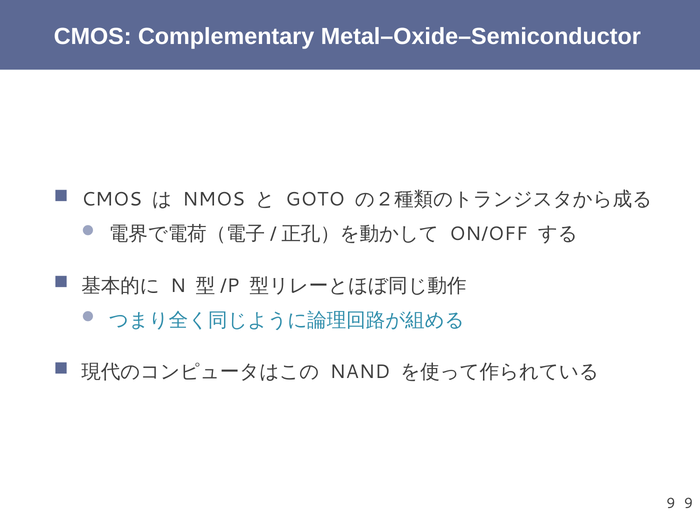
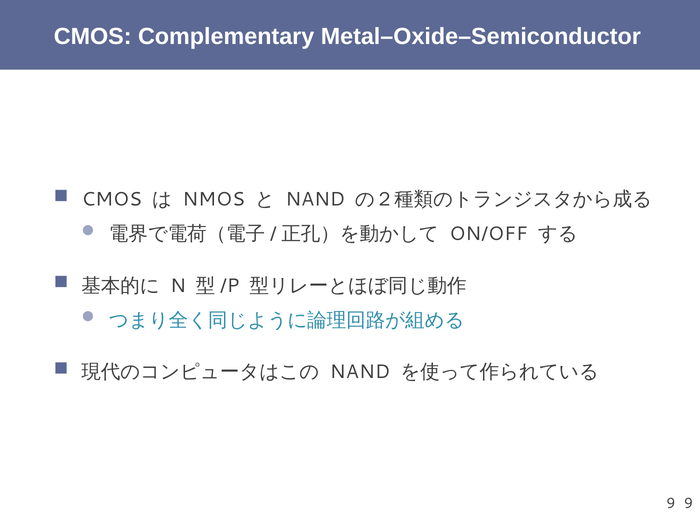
GOTO at (315, 199): GOTO -> NAND
